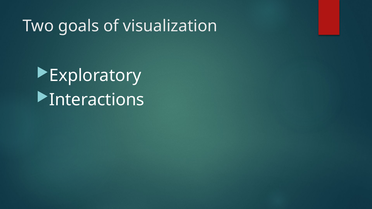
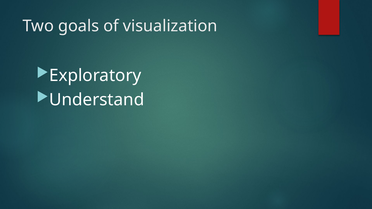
Interactions: Interactions -> Understand
